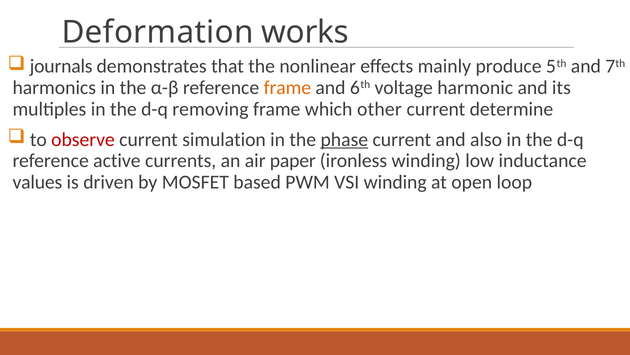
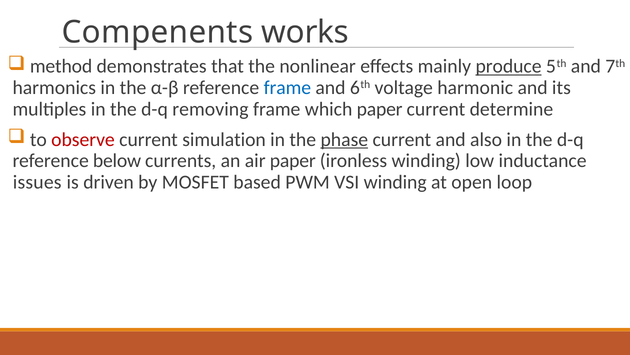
Deformation: Deformation -> Compenents
journals: journals -> method
produce underline: none -> present
frame at (287, 88) colour: orange -> blue
which other: other -> paper
active: active -> below
values: values -> issues
